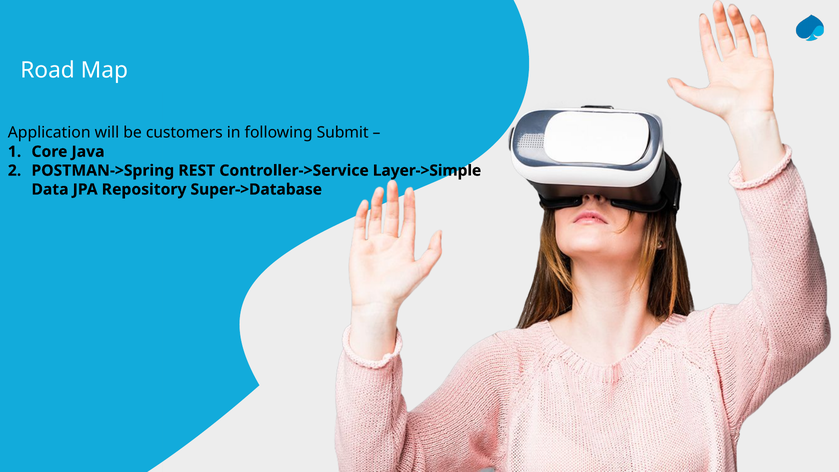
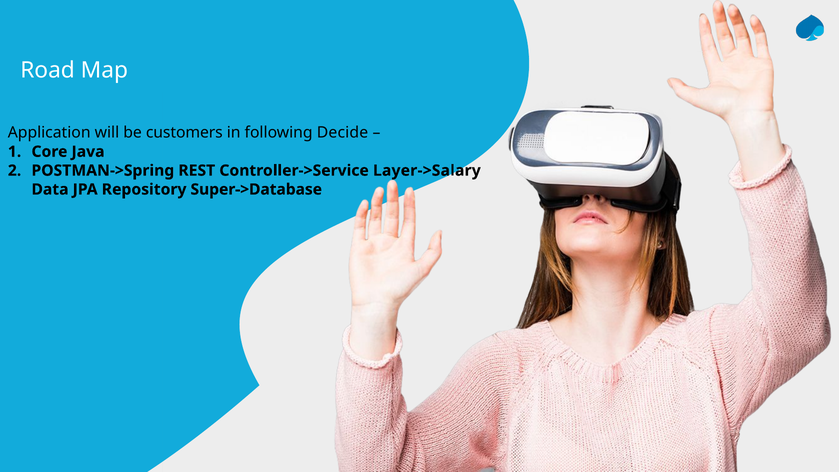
Submit: Submit -> Decide
Layer->Simple: Layer->Simple -> Layer->Salary
